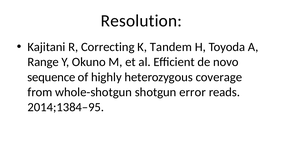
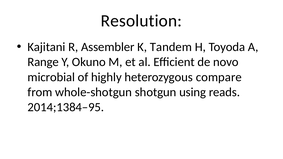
Correcting: Correcting -> Assembler
sequence: sequence -> microbial
coverage: coverage -> compare
error: error -> using
